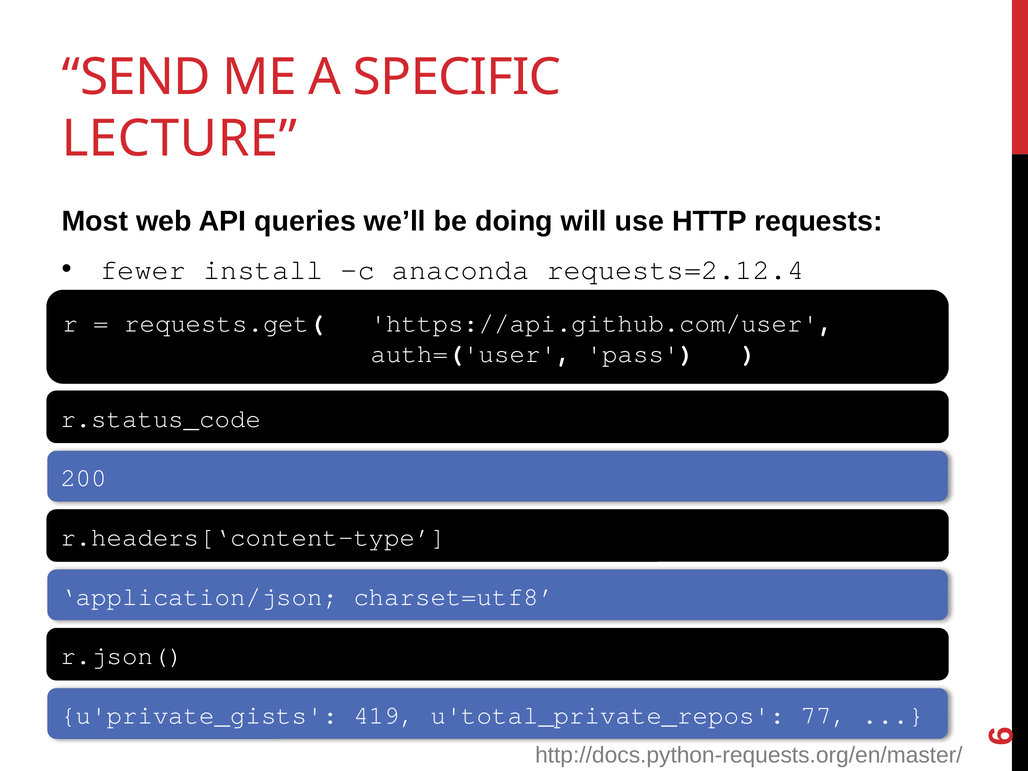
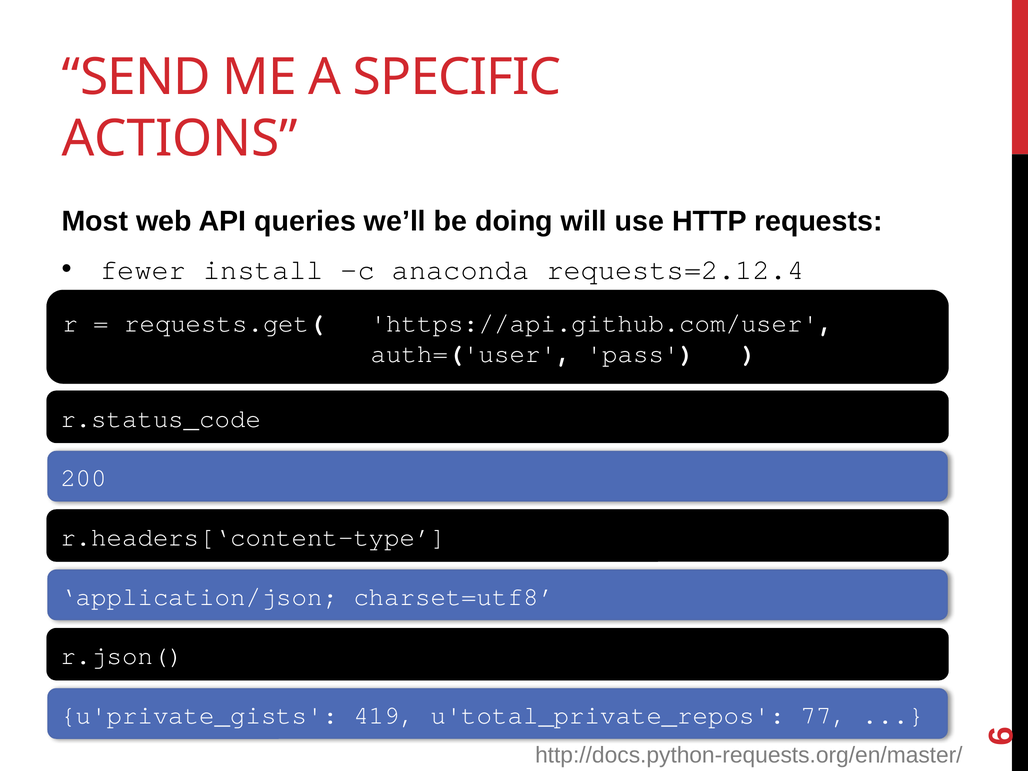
LECTURE: LECTURE -> ACTIONS
